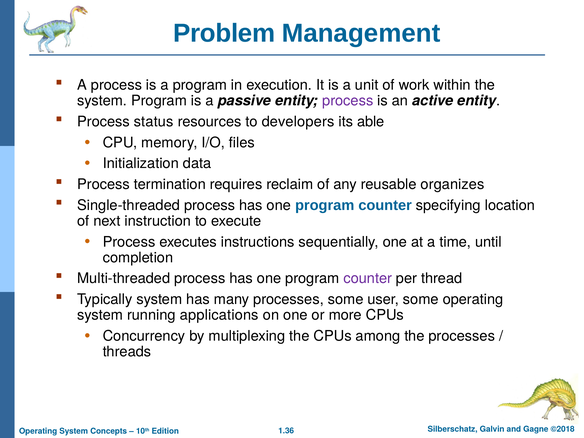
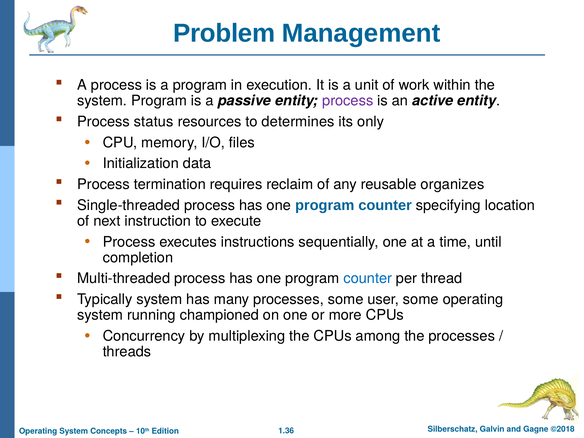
developers: developers -> determines
able: able -> only
counter at (368, 279) colour: purple -> blue
applications: applications -> championed
